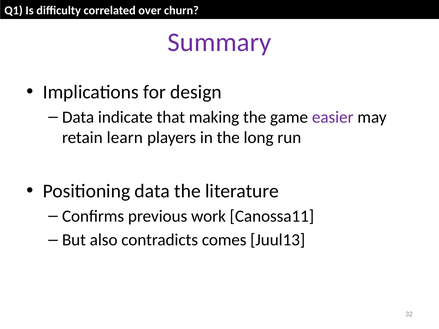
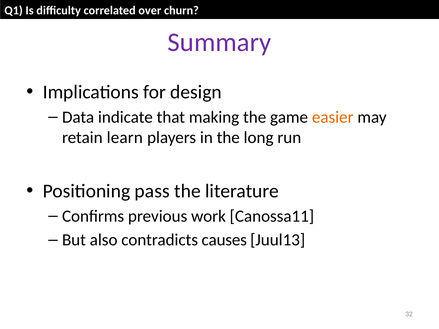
easier colour: purple -> orange
Positioning data: data -> pass
comes: comes -> causes
